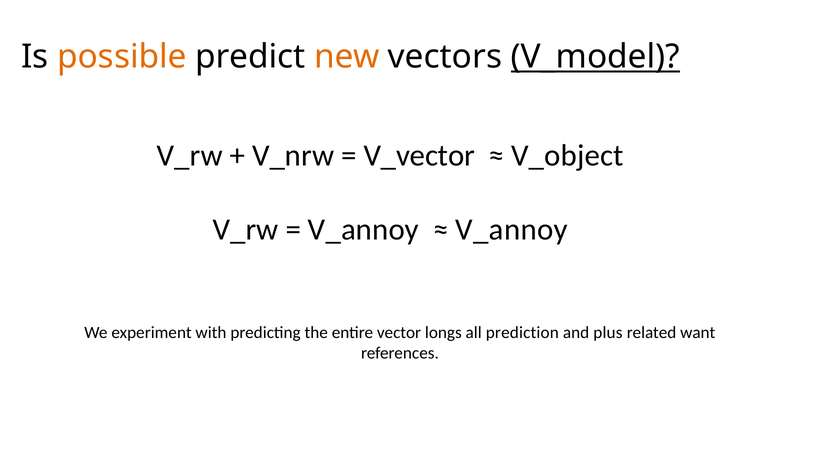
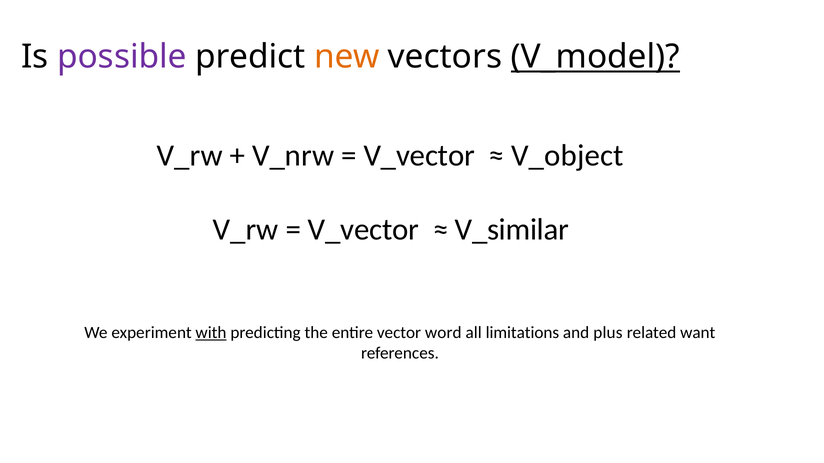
possible colour: orange -> purple
V_annoy at (363, 230): V_annoy -> V_vector
V_annoy at (512, 230): V_annoy -> V_similar
with underline: none -> present
longs: longs -> word
prediction: prediction -> limitations
